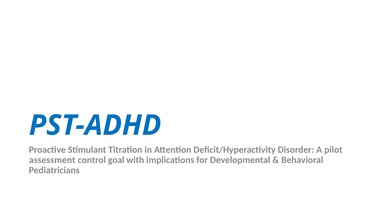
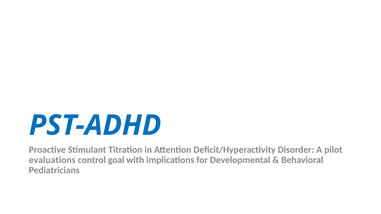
assessment: assessment -> evaluations
